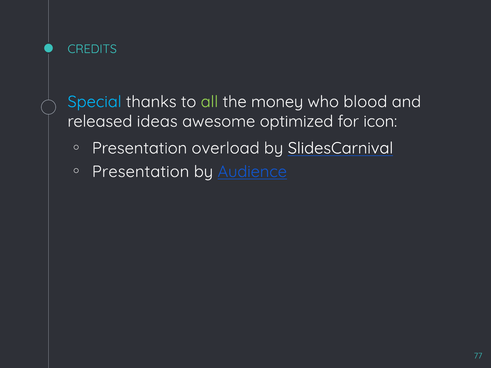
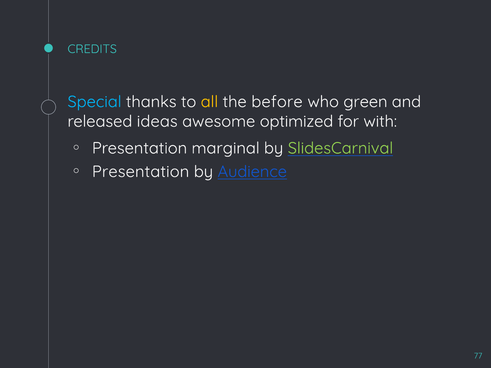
all colour: light green -> yellow
money: money -> before
blood: blood -> green
icon: icon -> with
overload: overload -> marginal
SlidesCarnival colour: white -> light green
